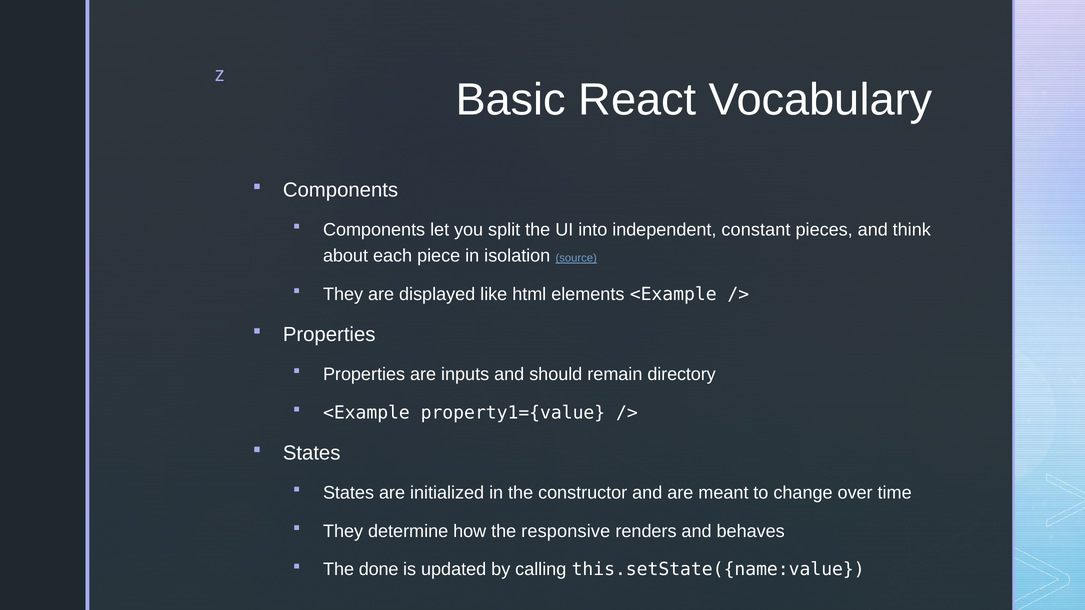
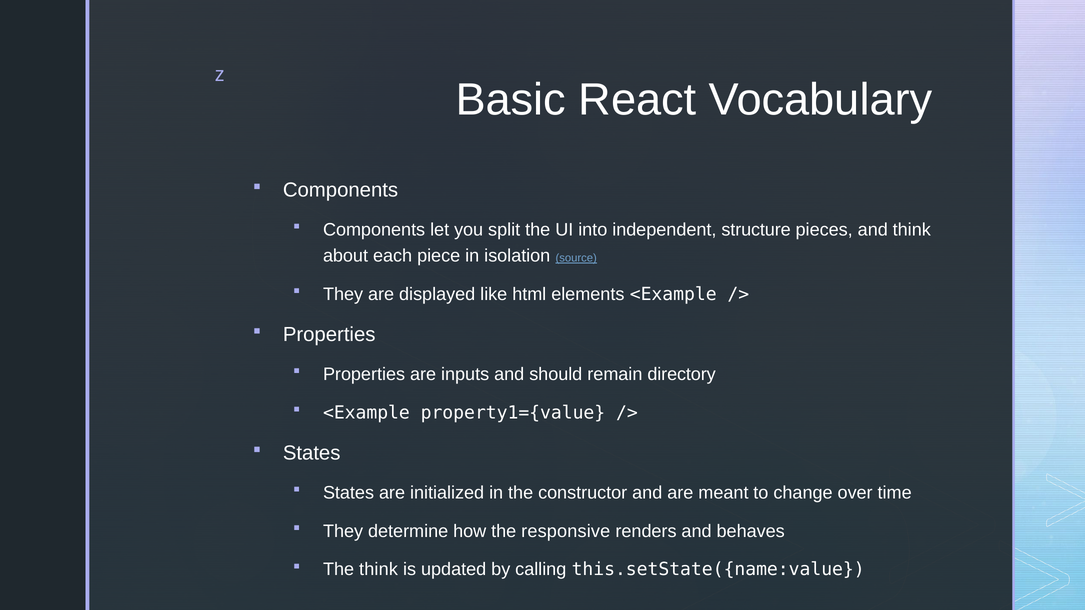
constant: constant -> structure
The done: done -> think
